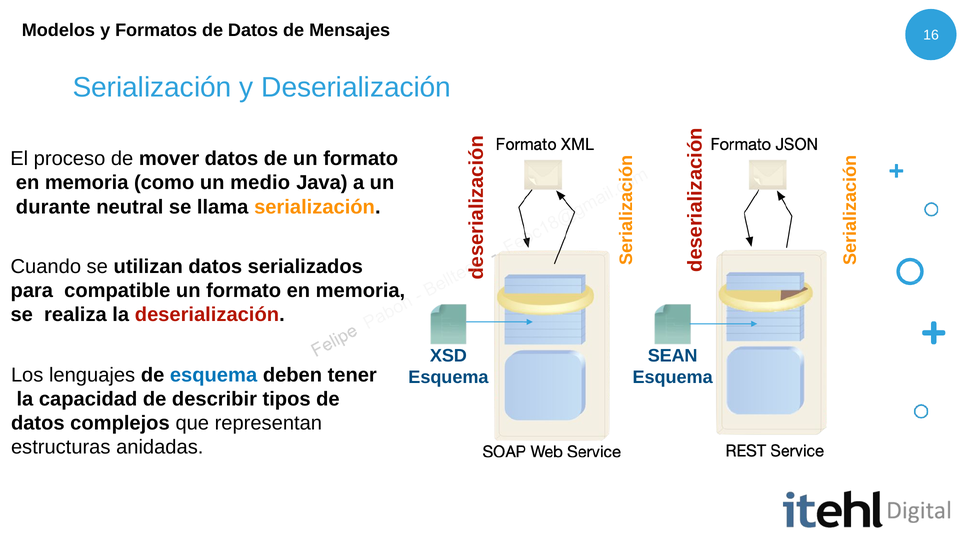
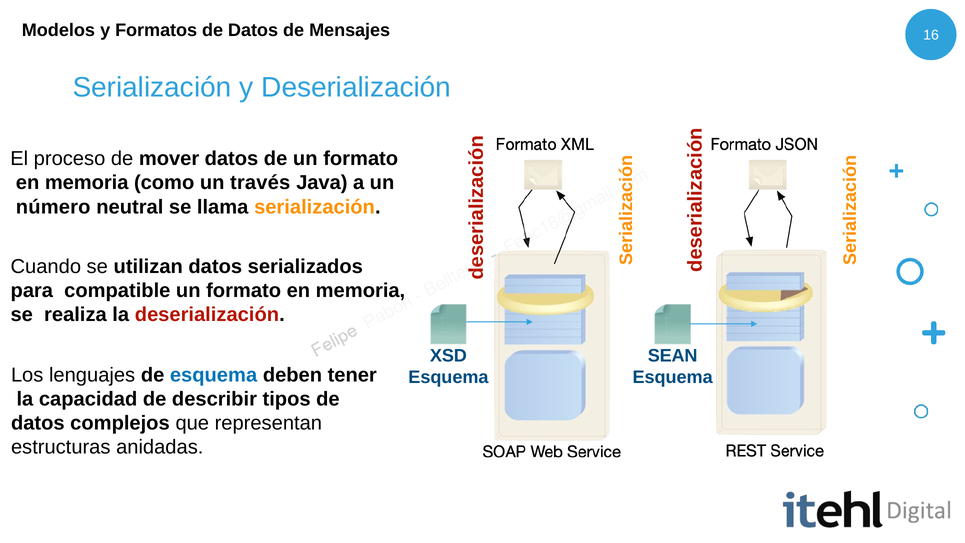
medio: medio -> través
durante: durante -> número
